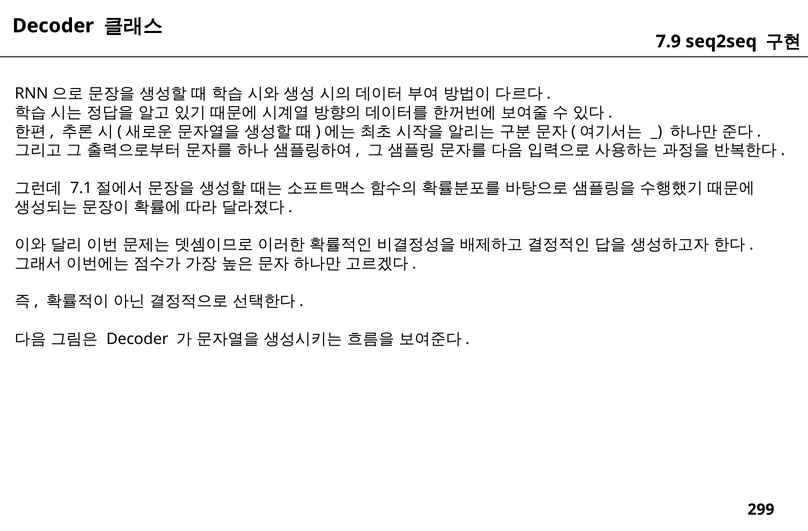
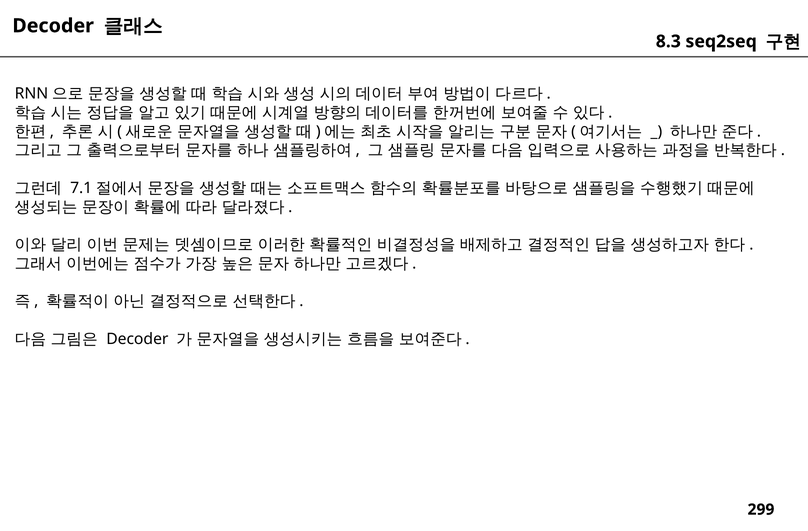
7.9: 7.9 -> 8.3
